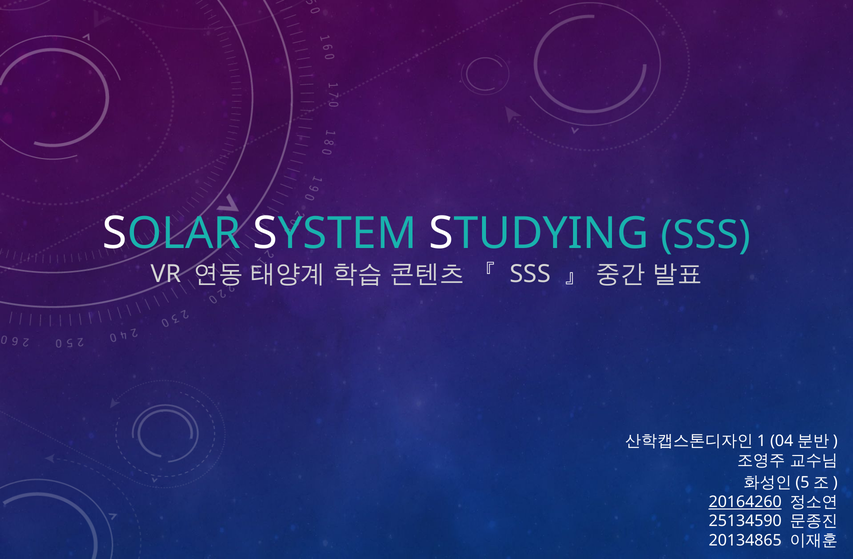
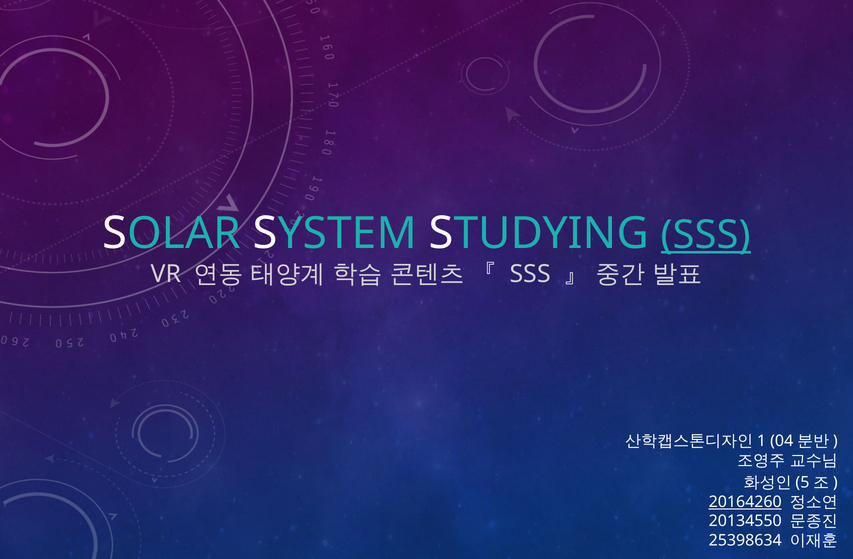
SSS at (706, 235) underline: none -> present
25134590: 25134590 -> 20134550
20134865: 20134865 -> 25398634
